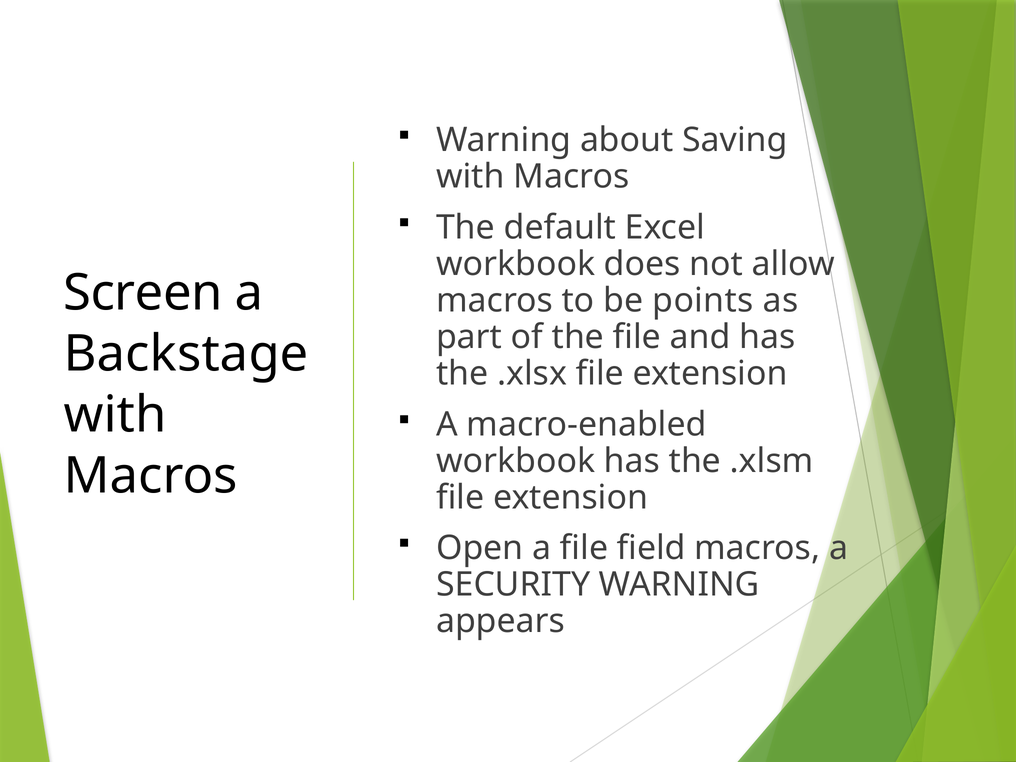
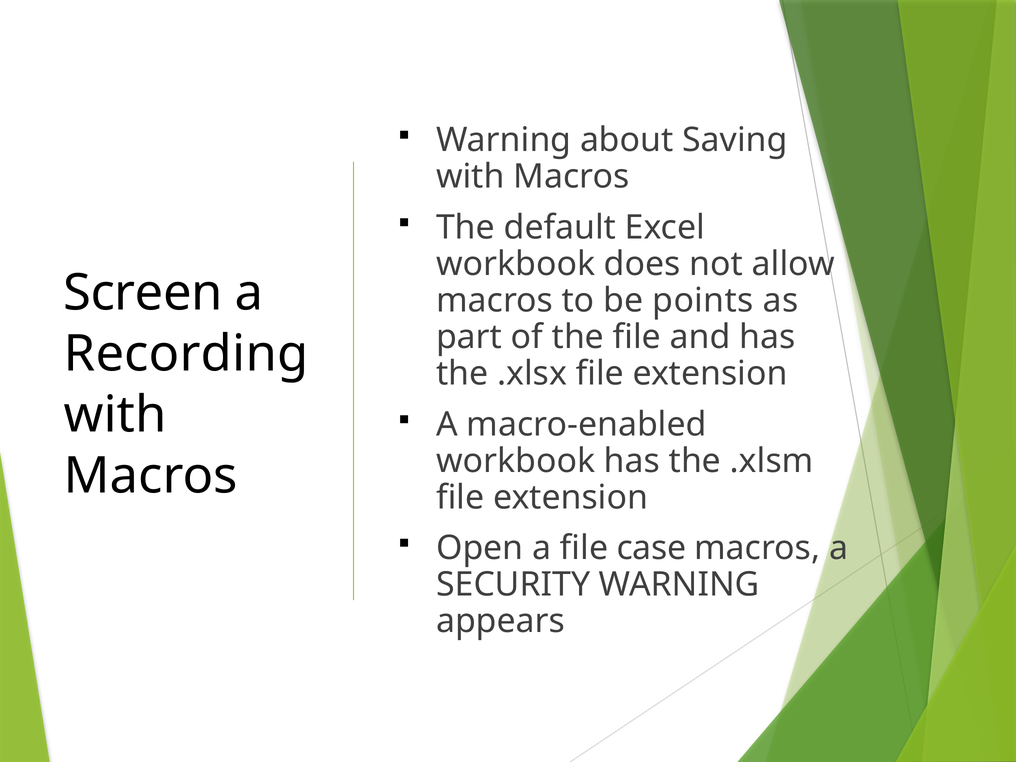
Backstage: Backstage -> Recording
field: field -> case
